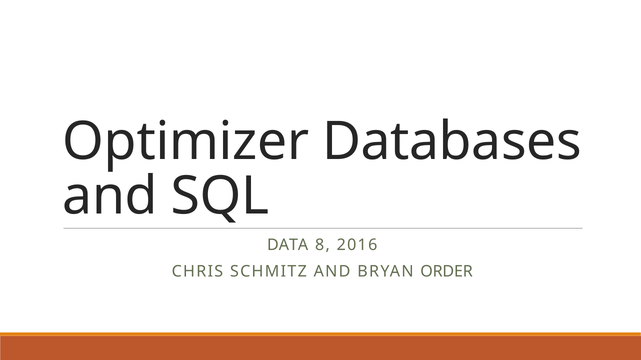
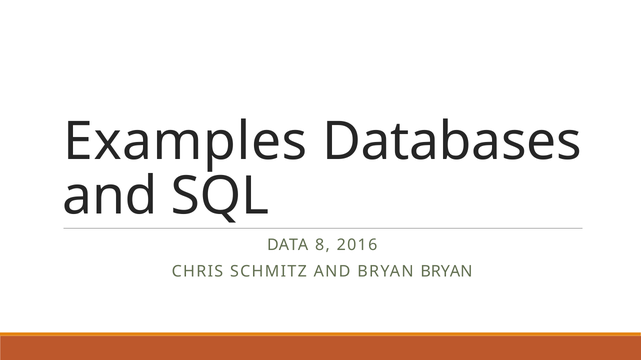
Optimizer: Optimizer -> Examples
BRYAN ORDER: ORDER -> BRYAN
